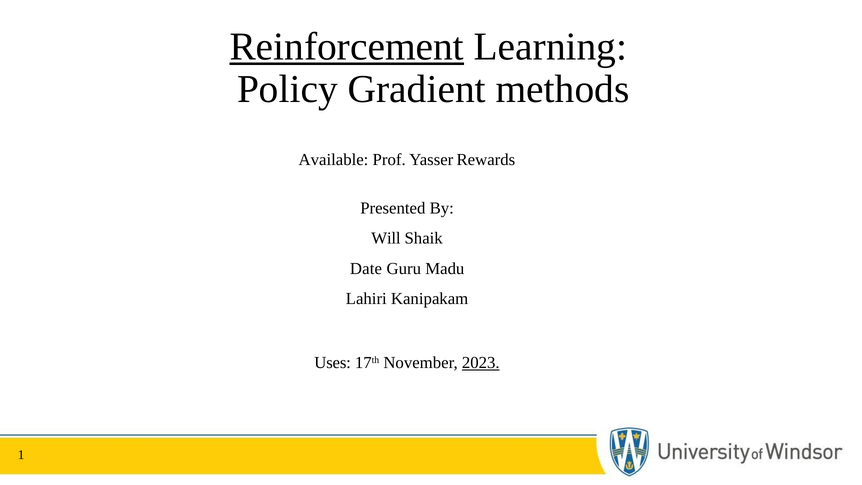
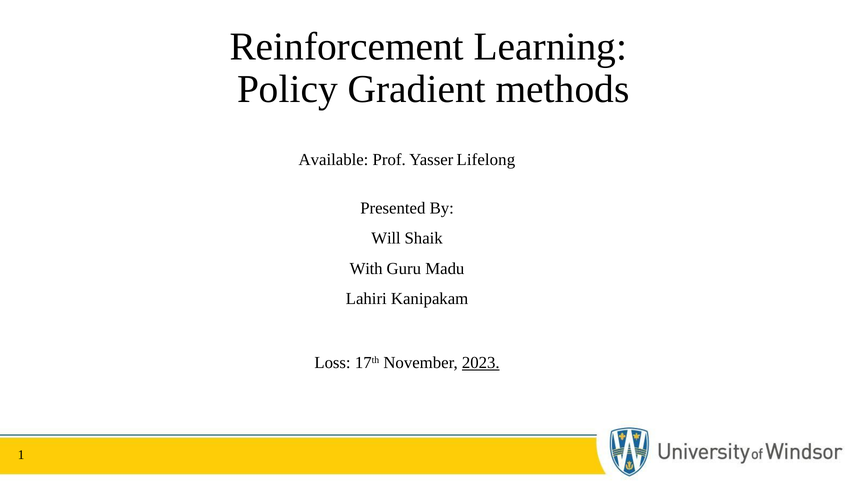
Reinforcement underline: present -> none
Rewards: Rewards -> Lifelong
Date: Date -> With
Uses: Uses -> Loss
